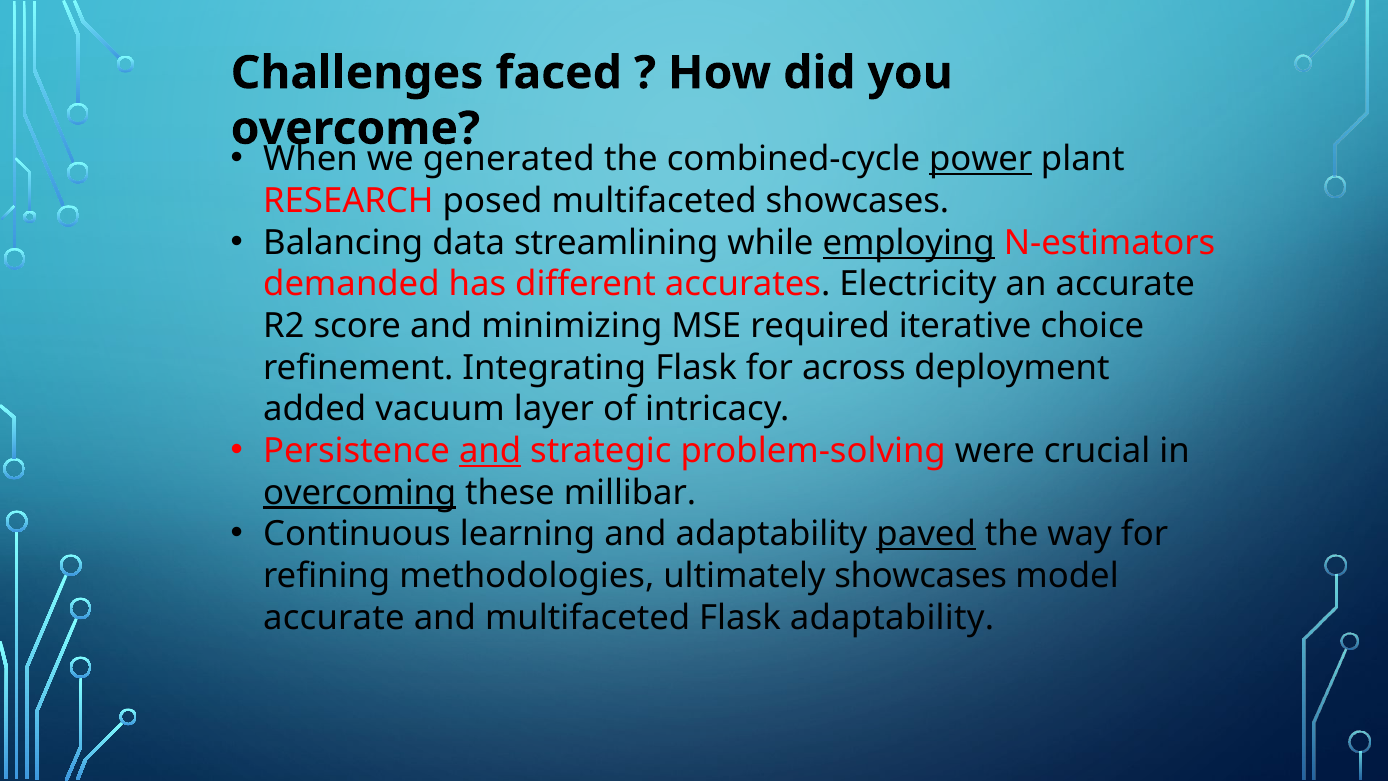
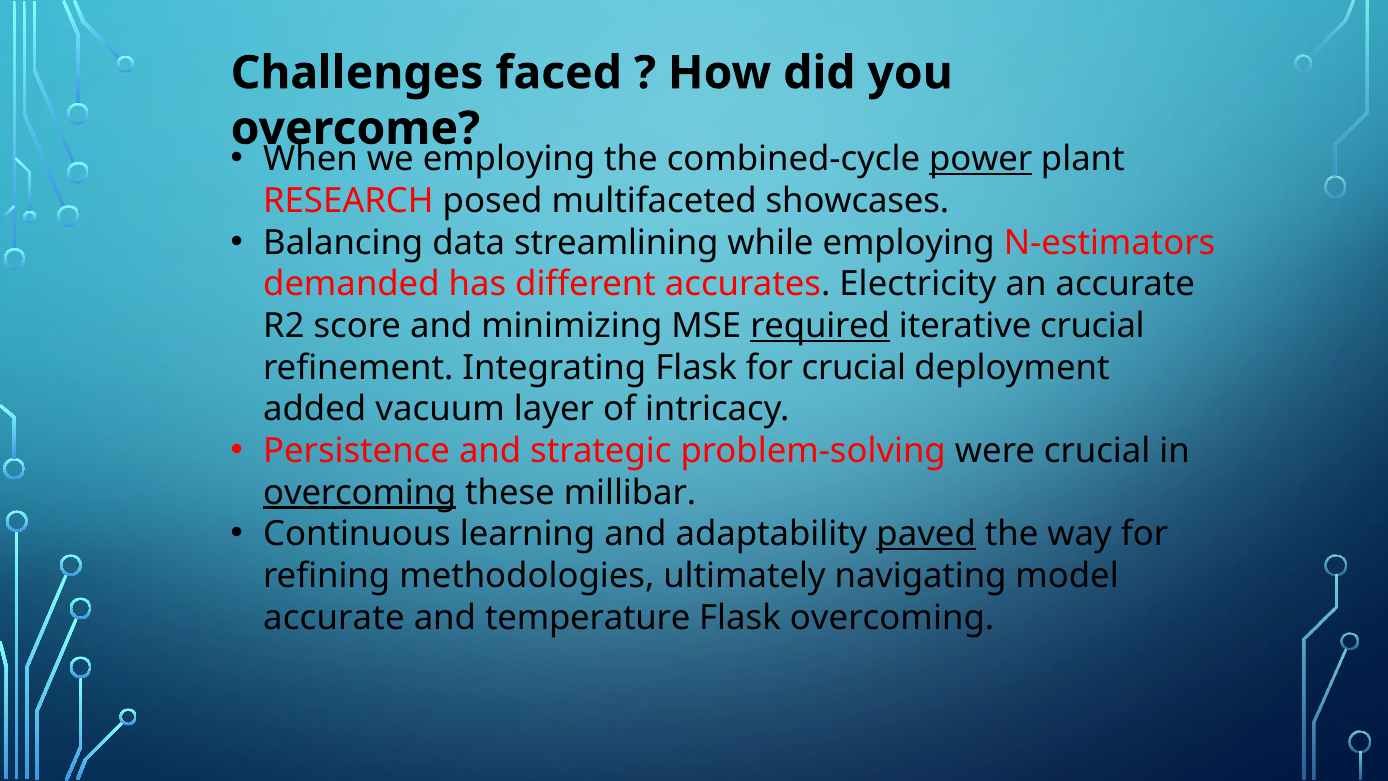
generated at (509, 159): generated -> employing
employing at (909, 243) underline: present -> none
required underline: none -> present
iterative choice: choice -> crucial
for across: across -> crucial
and at (490, 451) underline: present -> none
ultimately showcases: showcases -> navigating
and multifaceted: multifaceted -> temperature
Flask adaptability: adaptability -> overcoming
